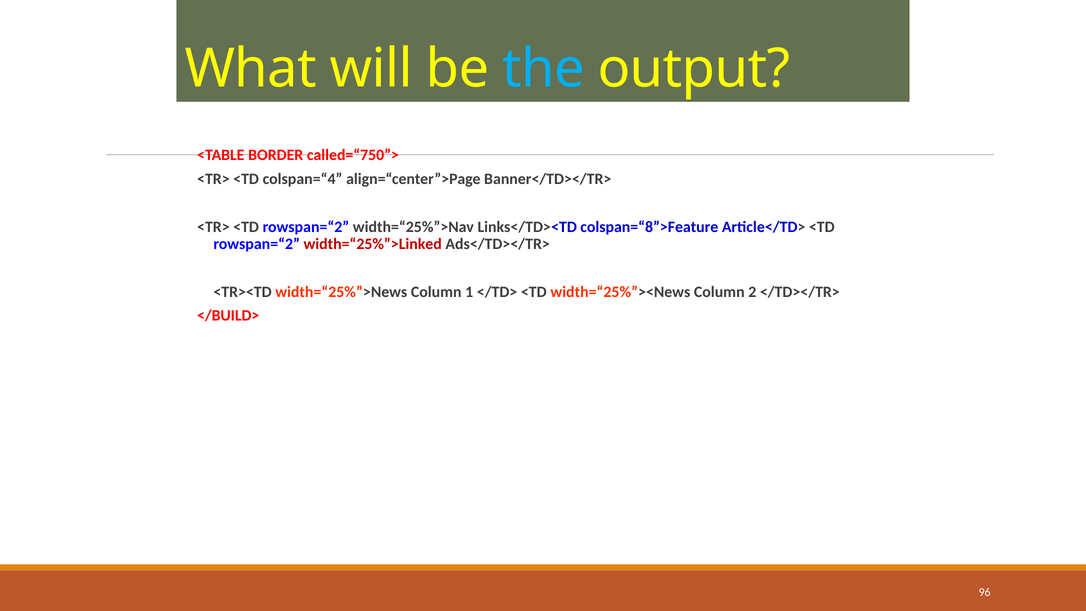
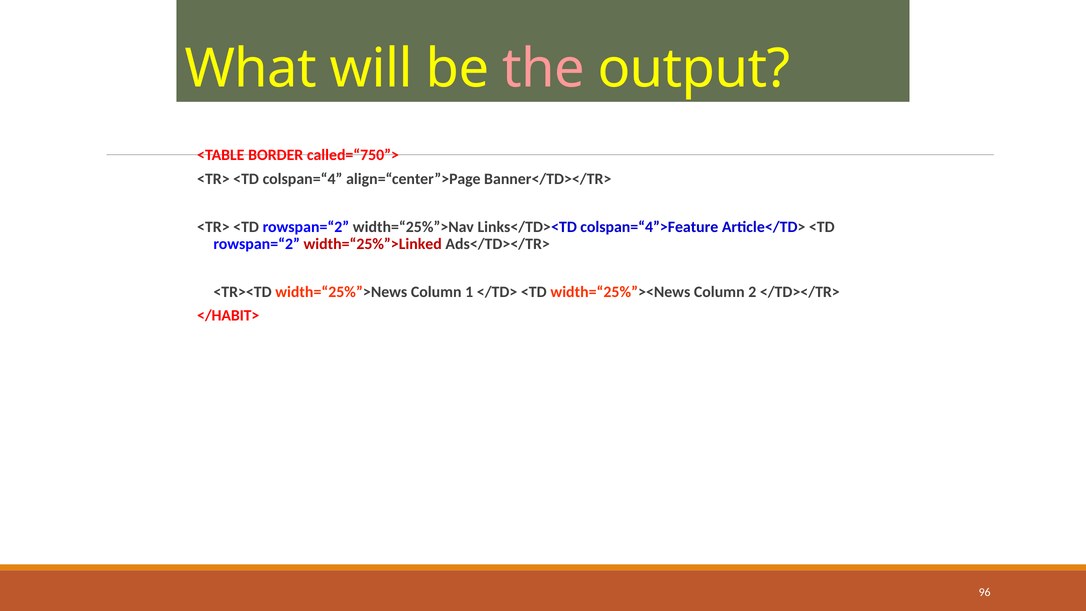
the colour: light blue -> pink
colspan=“8”>Feature: colspan=“8”>Feature -> colspan=“4”>Feature
</BUILD>: </BUILD> -> </HABIT>
